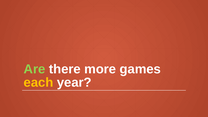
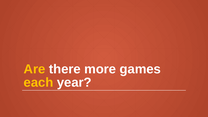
Are colour: light green -> yellow
